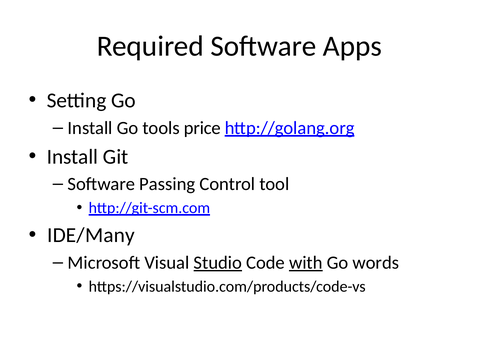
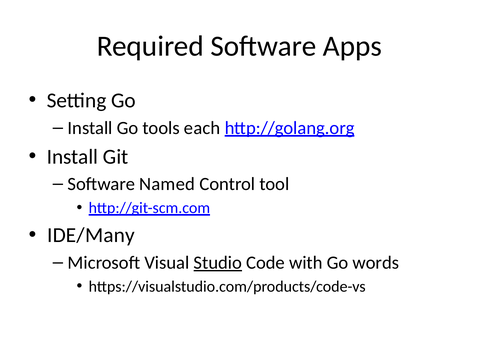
price: price -> each
Passing: Passing -> Named
with underline: present -> none
